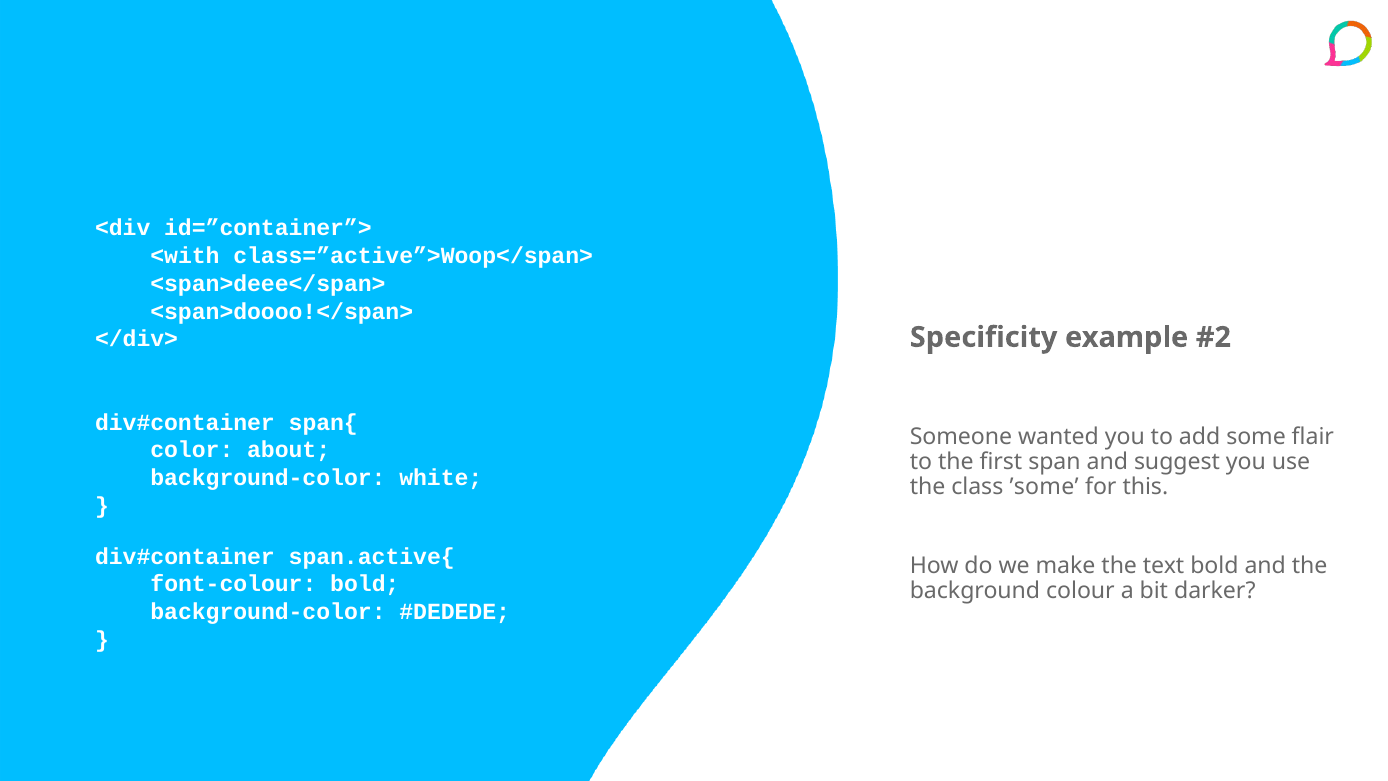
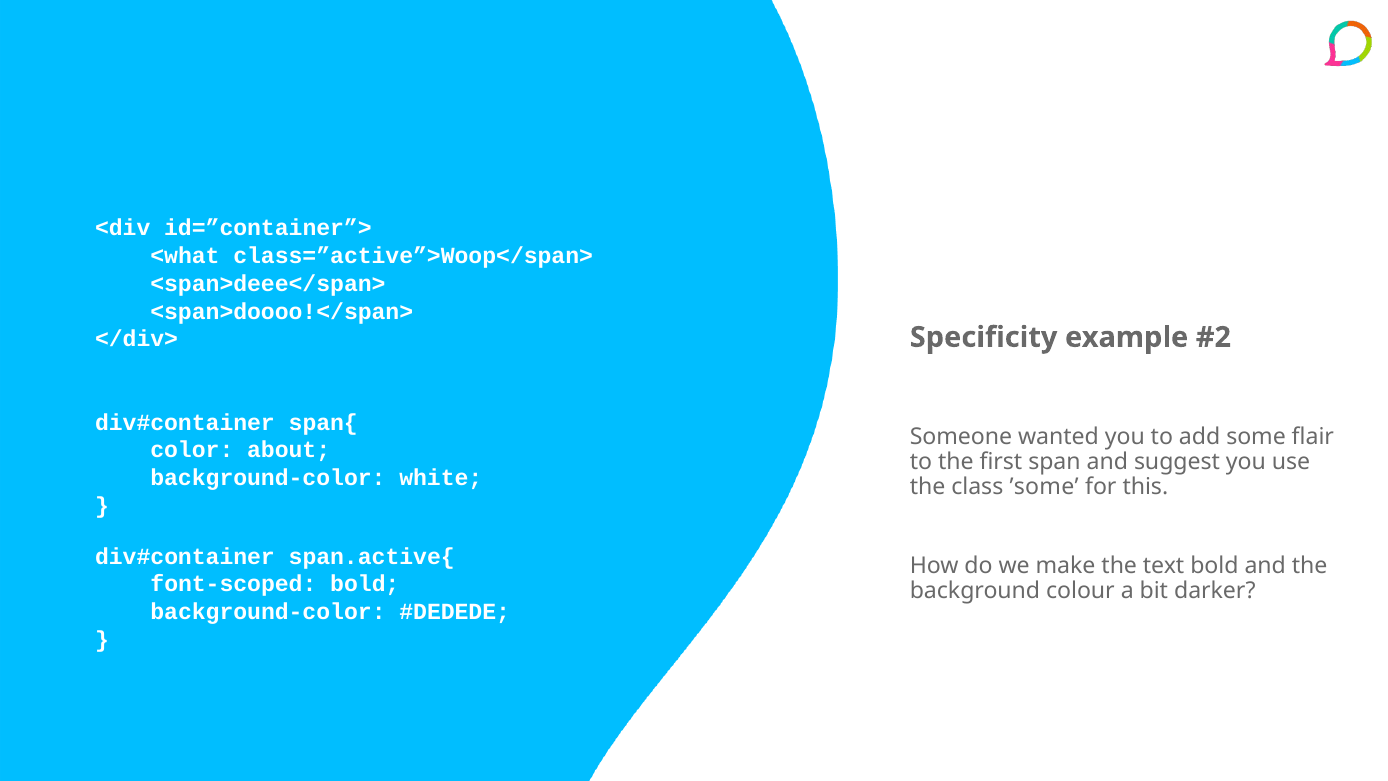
<with: <with -> <what
font-colour: font-colour -> font-scoped
